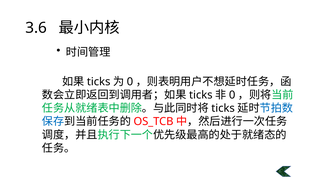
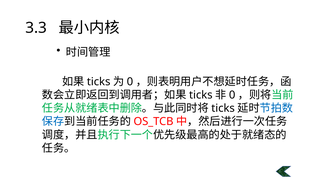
3.6: 3.6 -> 3.3
